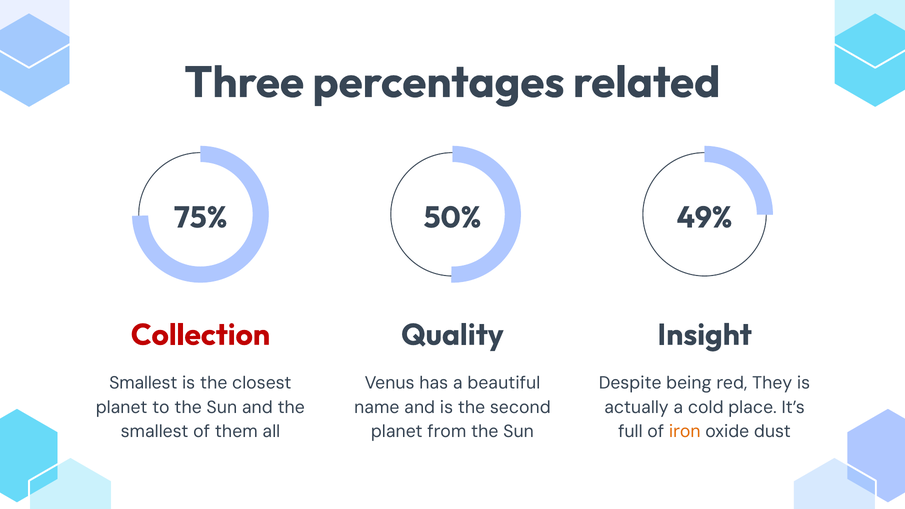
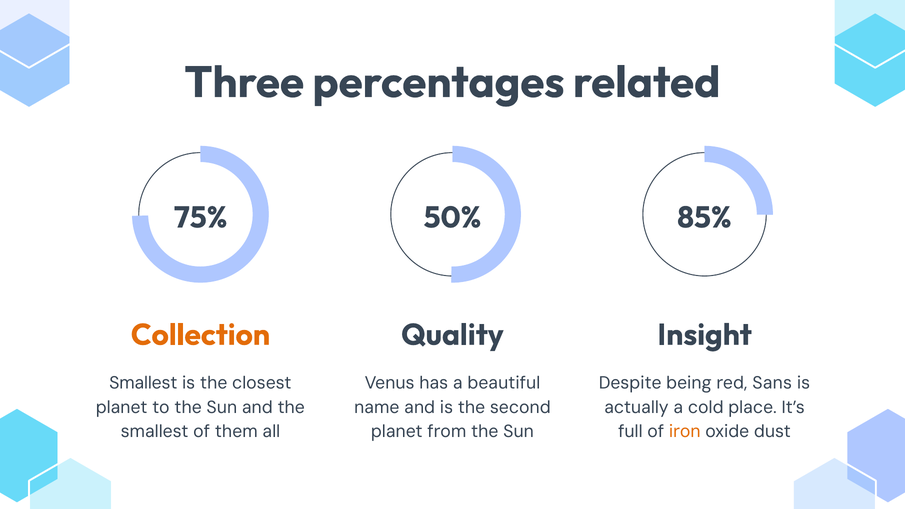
49%: 49% -> 85%
Collection colour: red -> orange
They: They -> Sans
